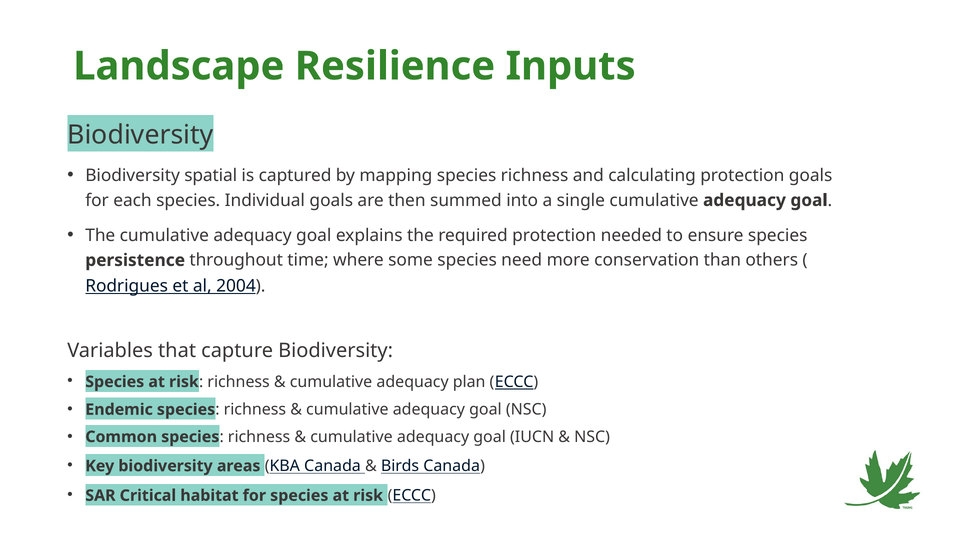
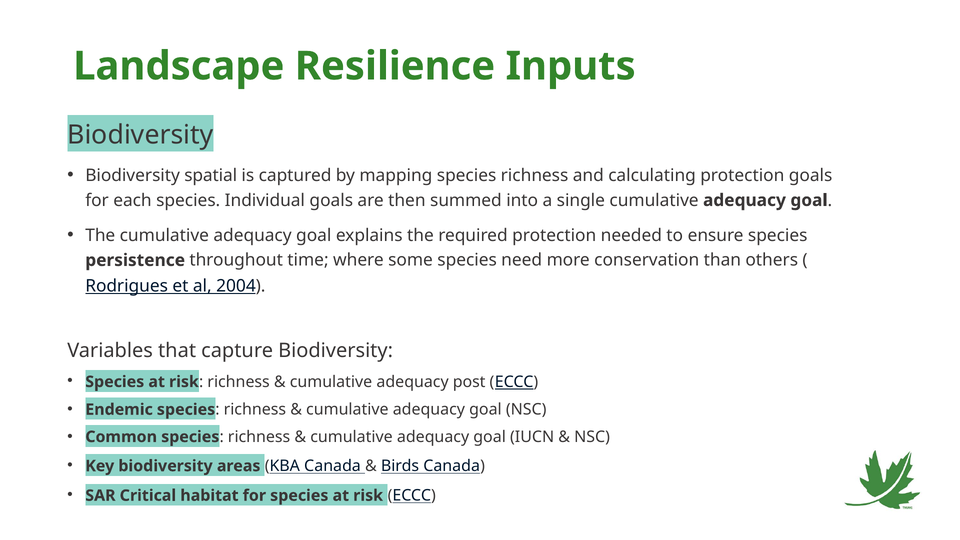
plan: plan -> post
